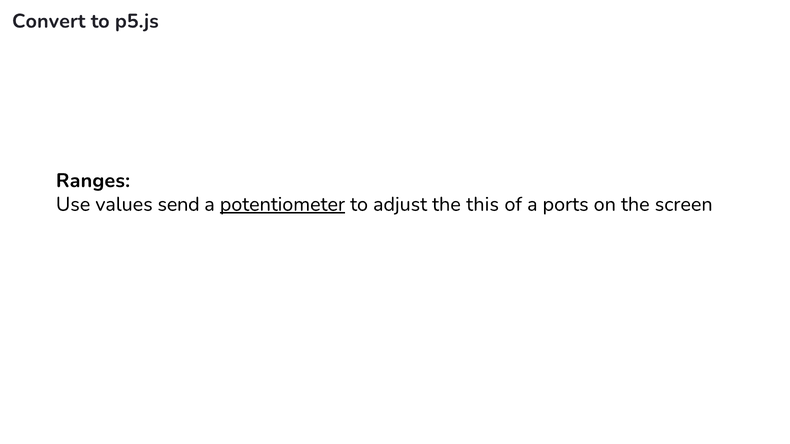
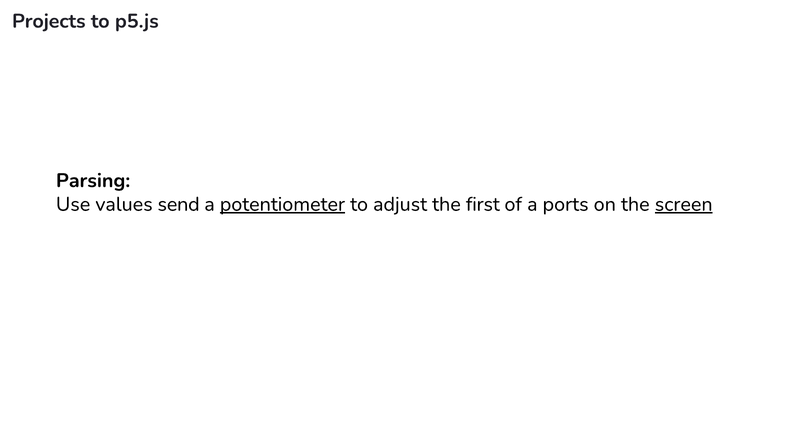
Convert: Convert -> Projects
Ranges: Ranges -> Parsing
this: this -> first
screen underline: none -> present
